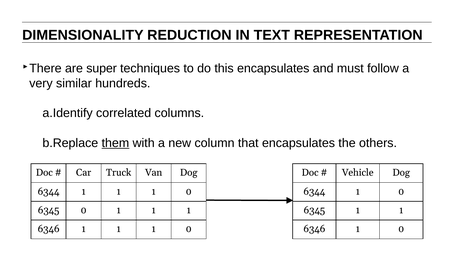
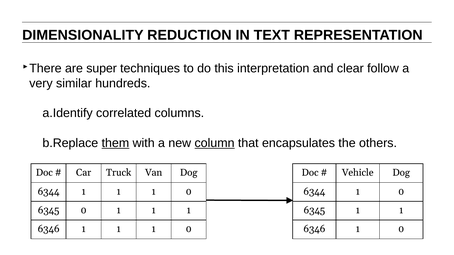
this encapsulates: encapsulates -> interpretation
must: must -> clear
column underline: none -> present
